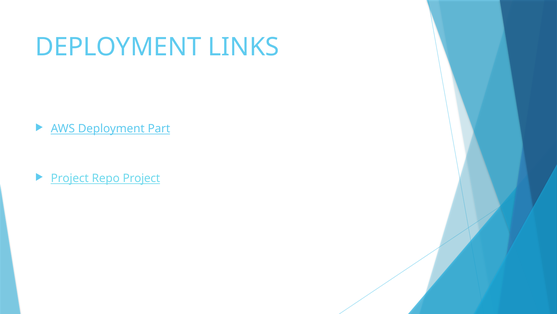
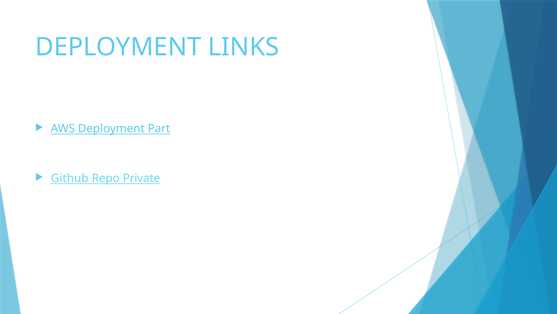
Project at (70, 178): Project -> Github
Repo Project: Project -> Private
